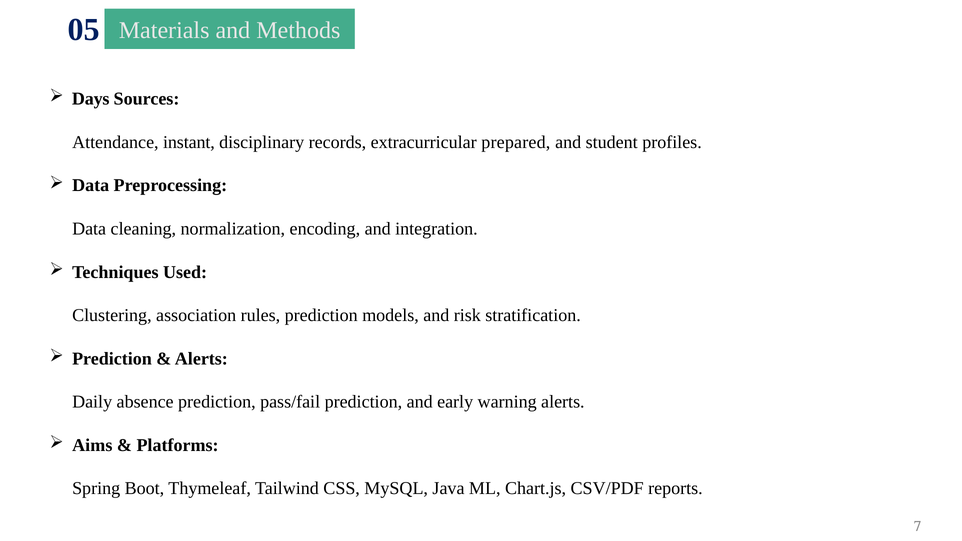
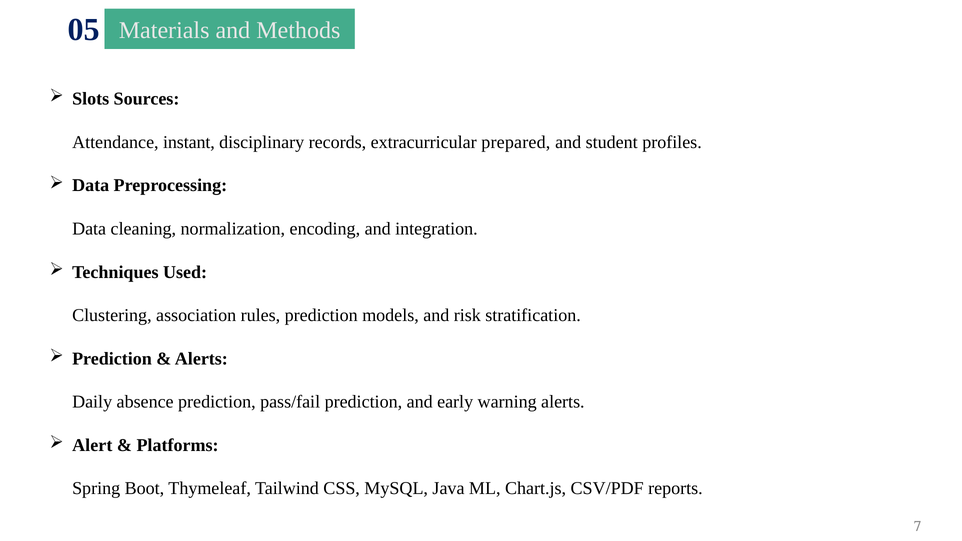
Days: Days -> Slots
Aims: Aims -> Alert
